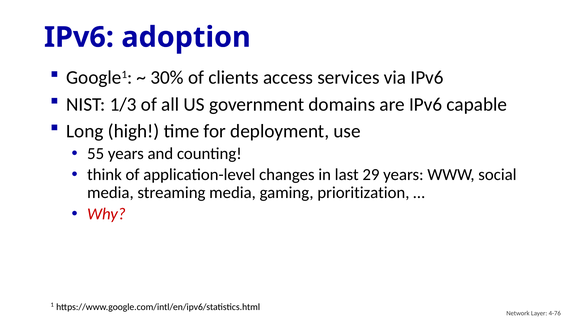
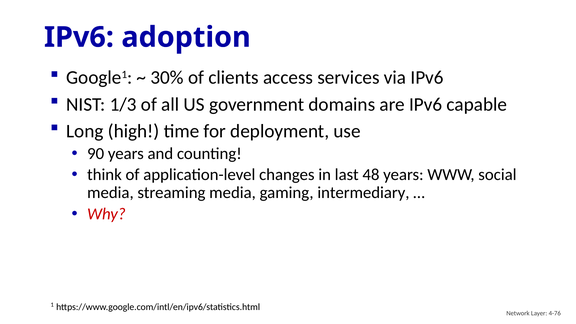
55: 55 -> 90
29: 29 -> 48
prioritization: prioritization -> intermediary
